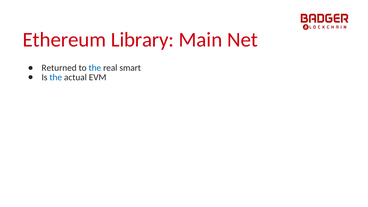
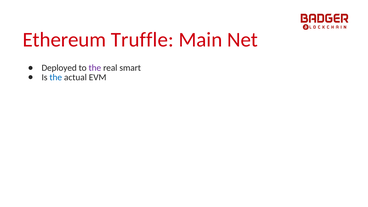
Library: Library -> Truffle
Returned: Returned -> Deployed
the at (95, 68) colour: blue -> purple
